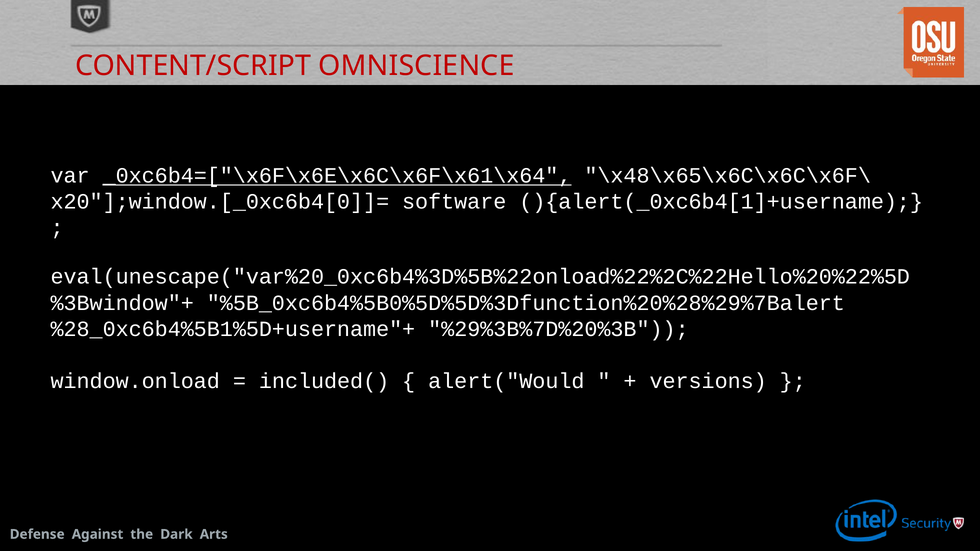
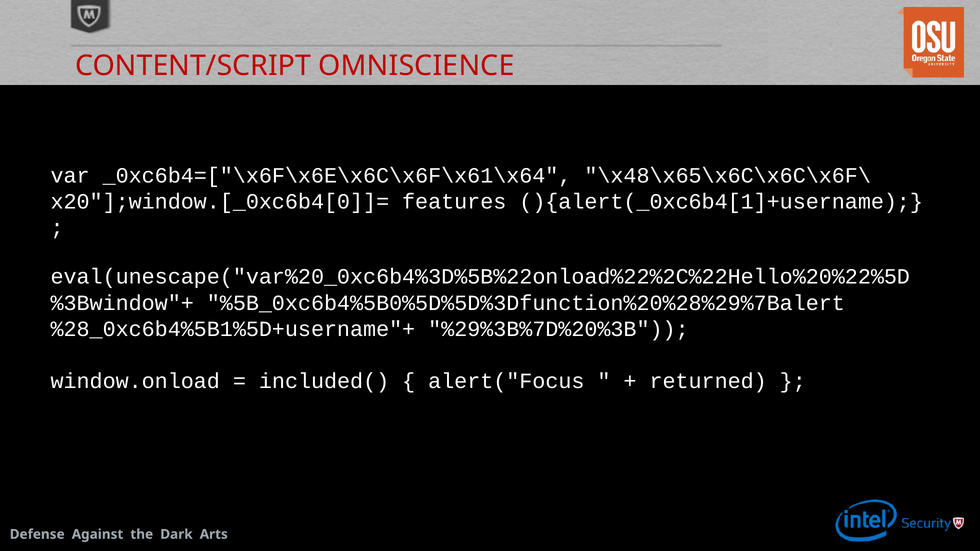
_0xc6b4=["\x6F\x6E\x6C\x6F\x61\x64 underline: present -> none
software: software -> features
alert("Would: alert("Would -> alert("Focus
versions: versions -> returned
